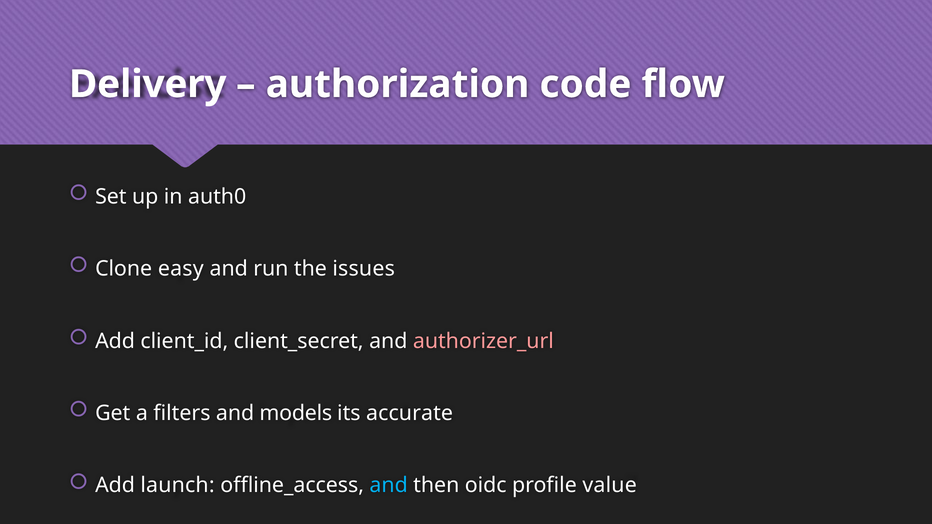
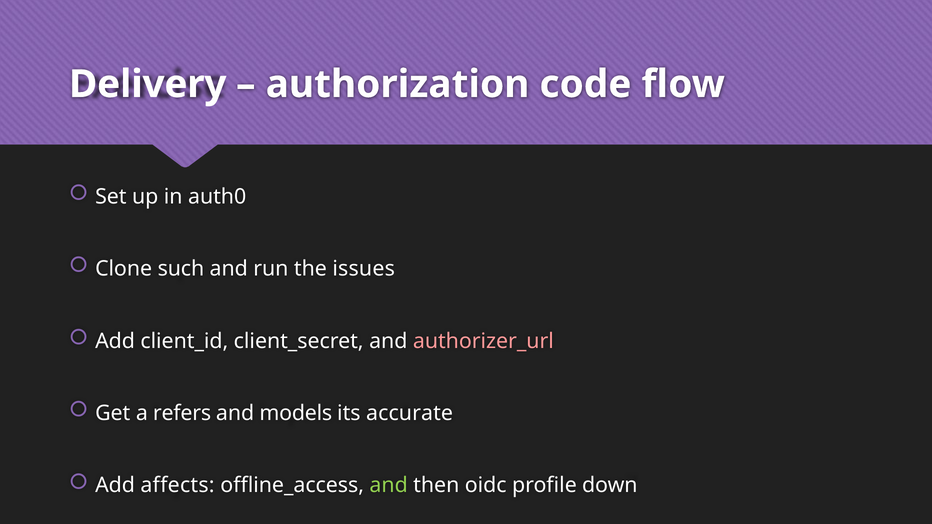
easy: easy -> such
filters: filters -> refers
launch: launch -> affects
and at (389, 486) colour: light blue -> light green
value: value -> down
